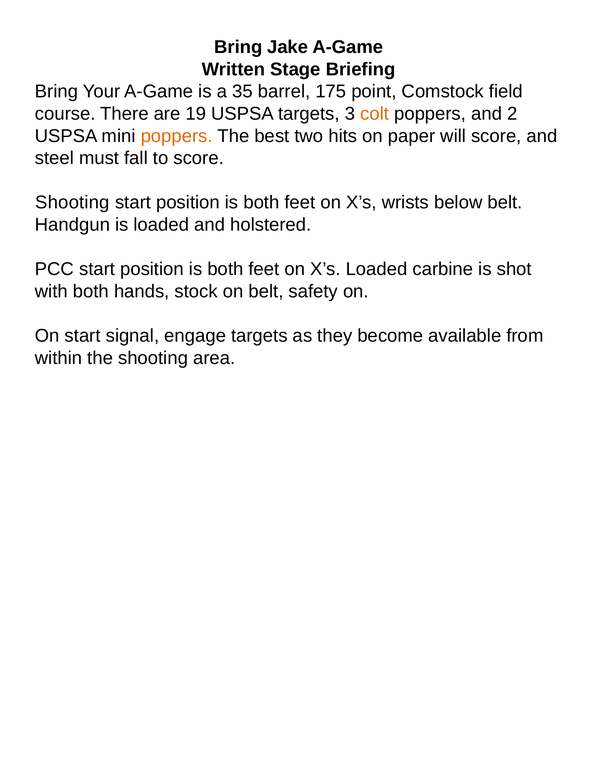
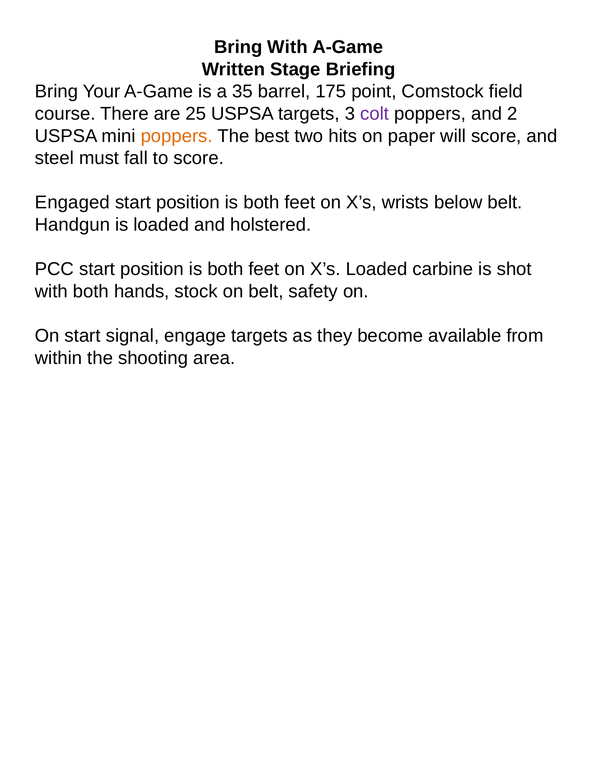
Bring Jake: Jake -> With
19: 19 -> 25
colt colour: orange -> purple
Shooting at (72, 203): Shooting -> Engaged
